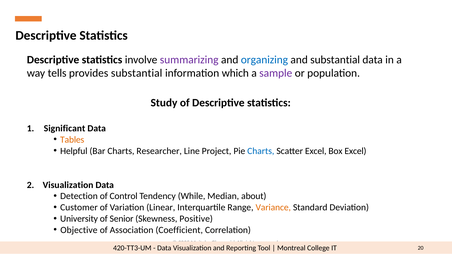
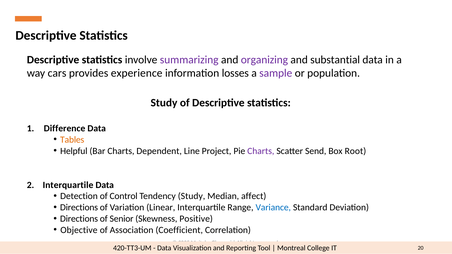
organizing colour: blue -> purple
tells: tells -> cars
provides substantial: substantial -> experience
which: which -> losses
Significant: Significant -> Difference
Researcher: Researcher -> Dependent
Charts at (261, 151) colour: blue -> purple
Scatter Excel: Excel -> Send
Box Excel: Excel -> Root
2 Visualization: Visualization -> Interquartile
Tendency While: While -> Study
about: about -> affect
Customer at (79, 208): Customer -> Directions
Variance colour: orange -> blue
University at (79, 219): University -> Directions
